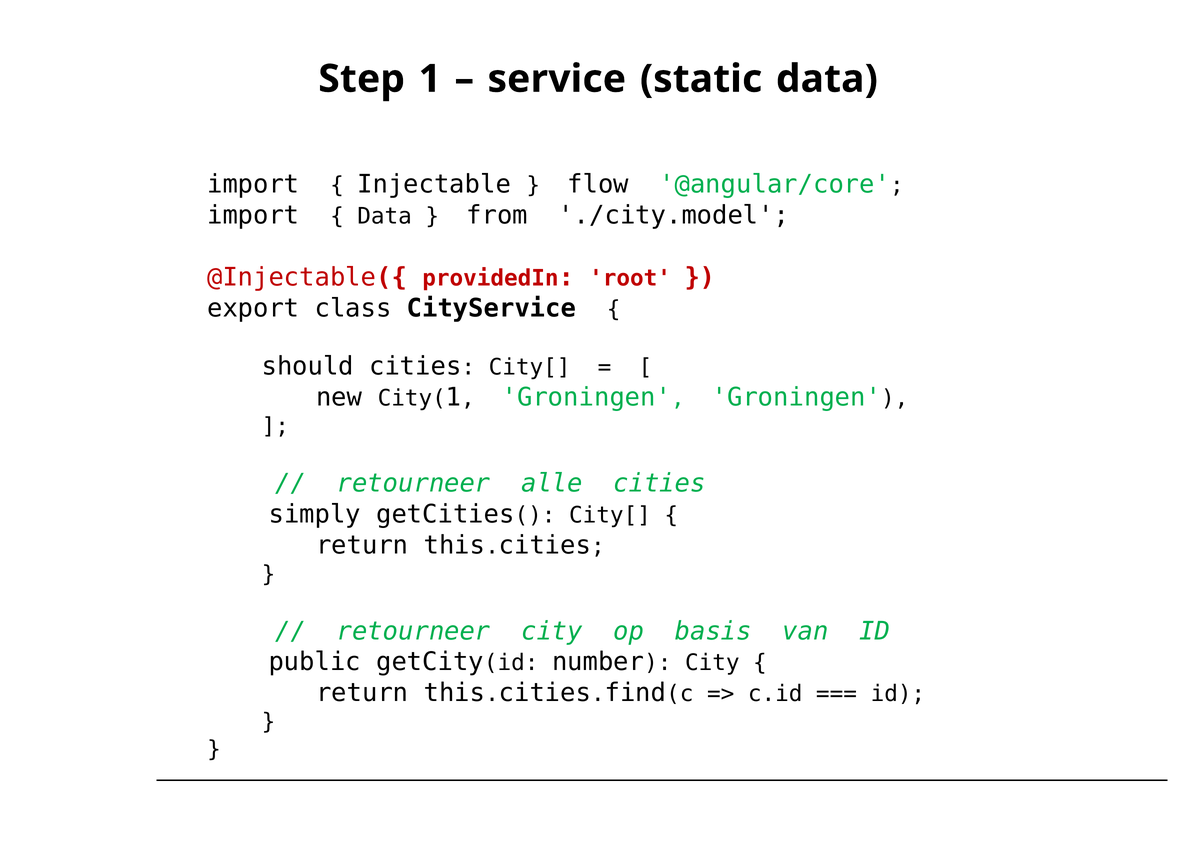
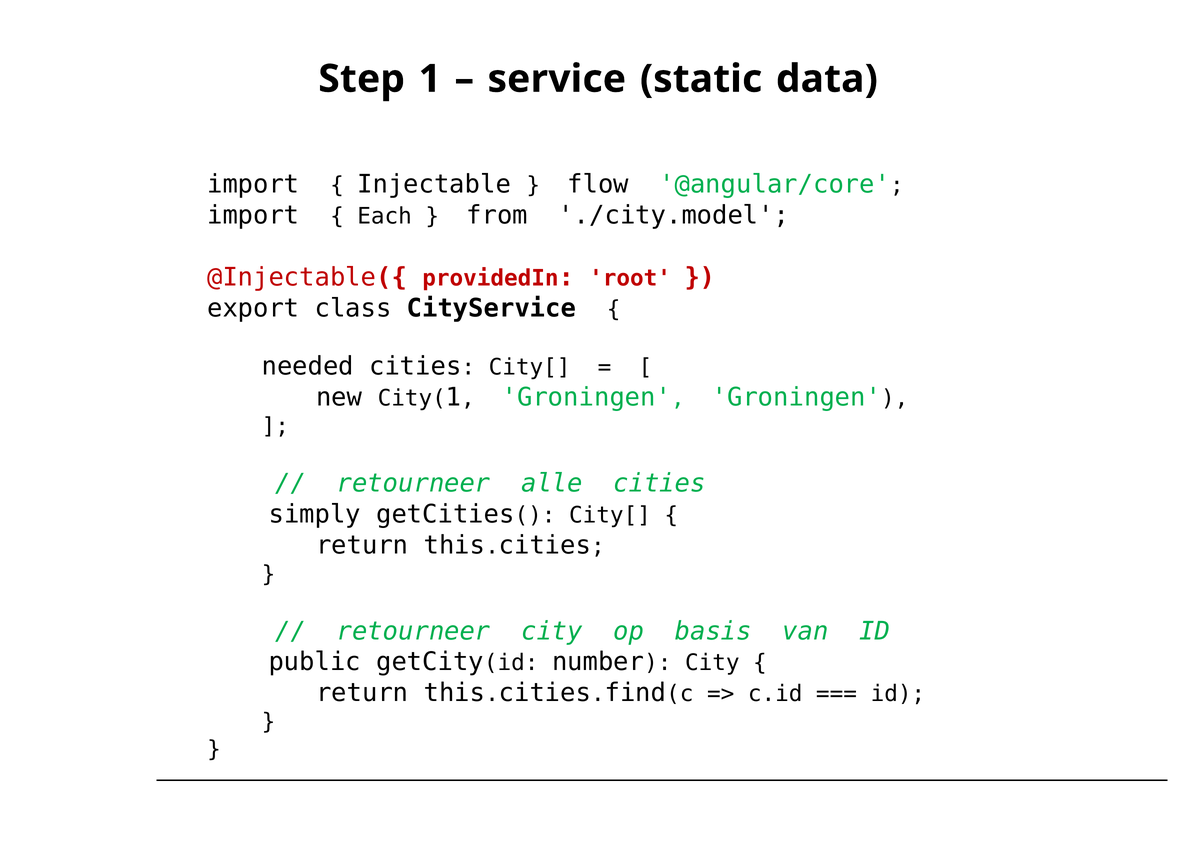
Data at (385, 216): Data -> Each
should: should -> needed
